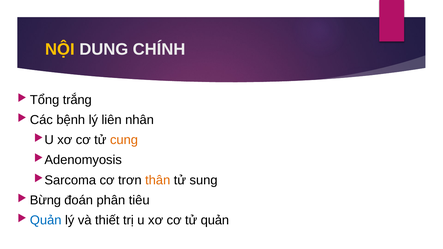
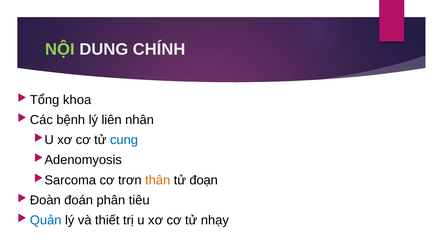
NỘI colour: yellow -> light green
trắng: trắng -> khoa
cung colour: orange -> blue
sung: sung -> đoạn
Bừng: Bừng -> Đoàn
tử quản: quản -> nhạy
